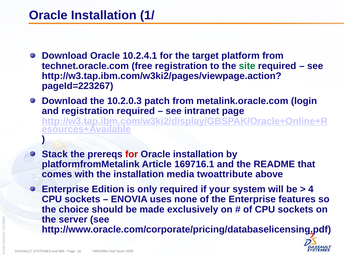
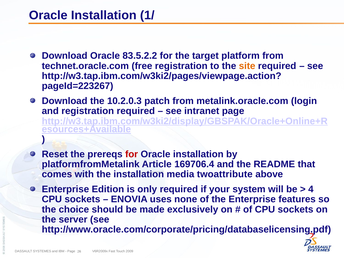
10.2.4.1: 10.2.4.1 -> 83.5.2.2
site colour: green -> orange
Stack: Stack -> Reset
169716.1: 169716.1 -> 169706.4
